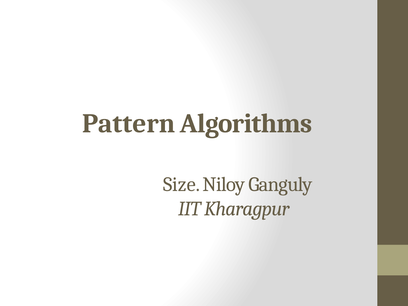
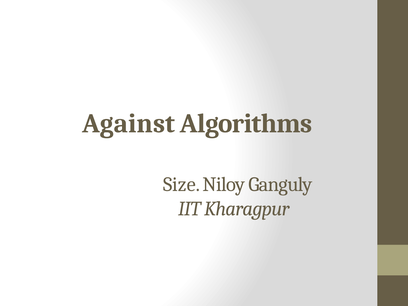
Pattern: Pattern -> Against
